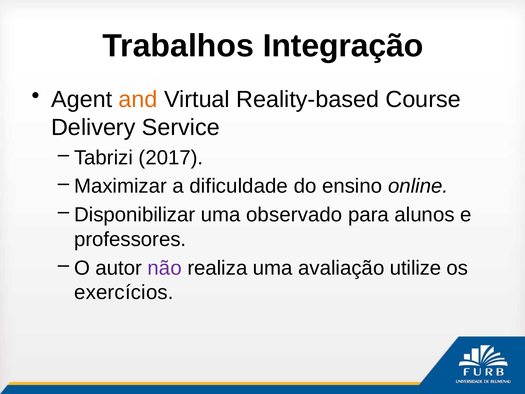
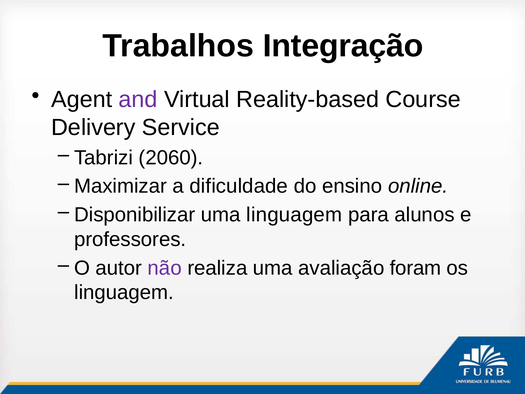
and colour: orange -> purple
2017: 2017 -> 2060
uma observado: observado -> linguagem
utilize: utilize -> foram
exercícios at (124, 292): exercícios -> linguagem
